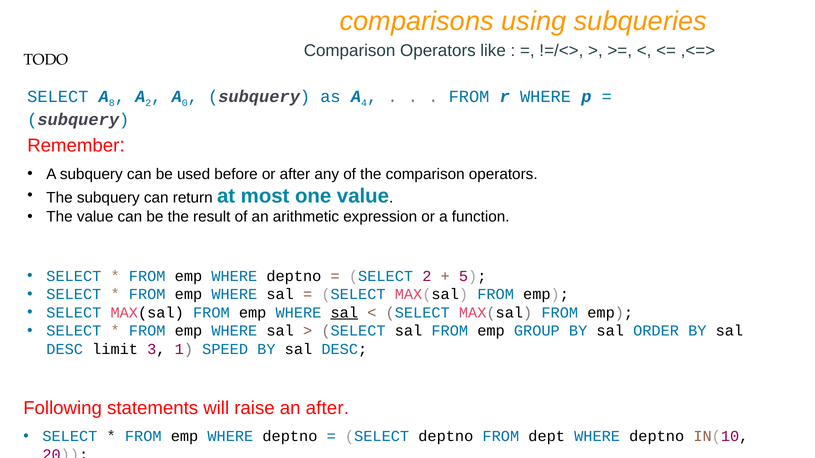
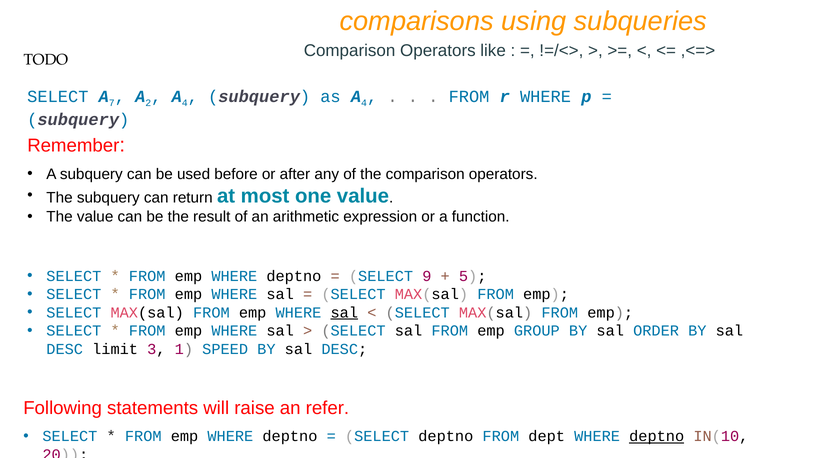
8: 8 -> 7
0 at (185, 103): 0 -> 4
SELECT 2: 2 -> 9
an after: after -> refer
deptno at (657, 437) underline: none -> present
